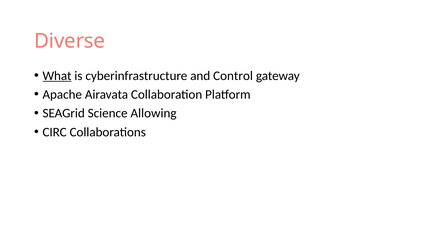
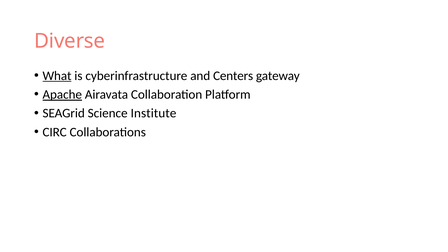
Control: Control -> Centers
Apache underline: none -> present
Allowing: Allowing -> Institute
